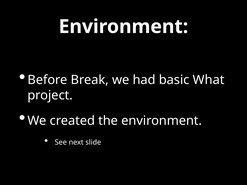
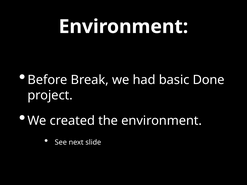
What: What -> Done
